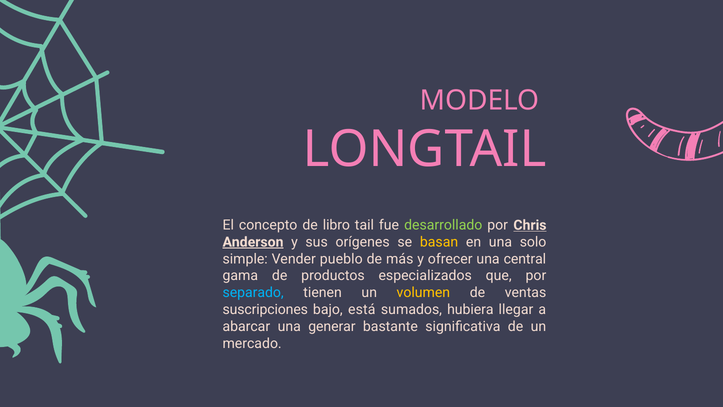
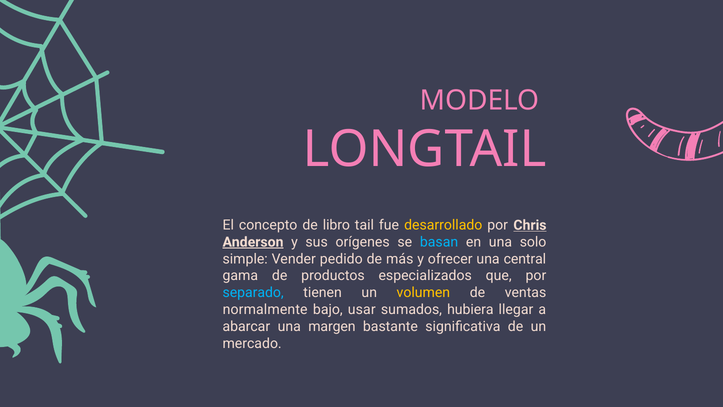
desarrollado colour: light green -> yellow
basan colour: yellow -> light blue
pueblo: pueblo -> pedido
suscripciones: suscripciones -> normalmente
está: está -> usar
generar: generar -> margen
